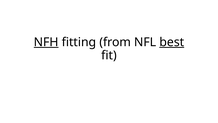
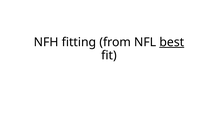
NFH underline: present -> none
